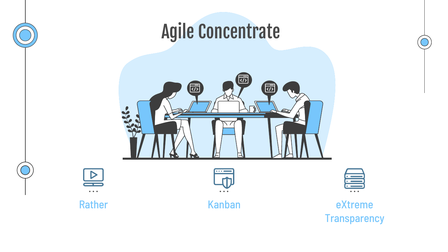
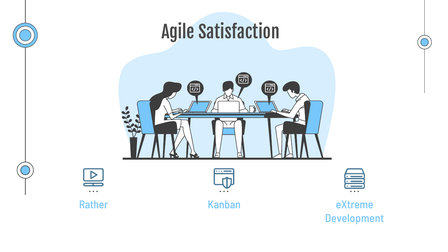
Concentrate: Concentrate -> Satisfaction
Transparency: Transparency -> Development
